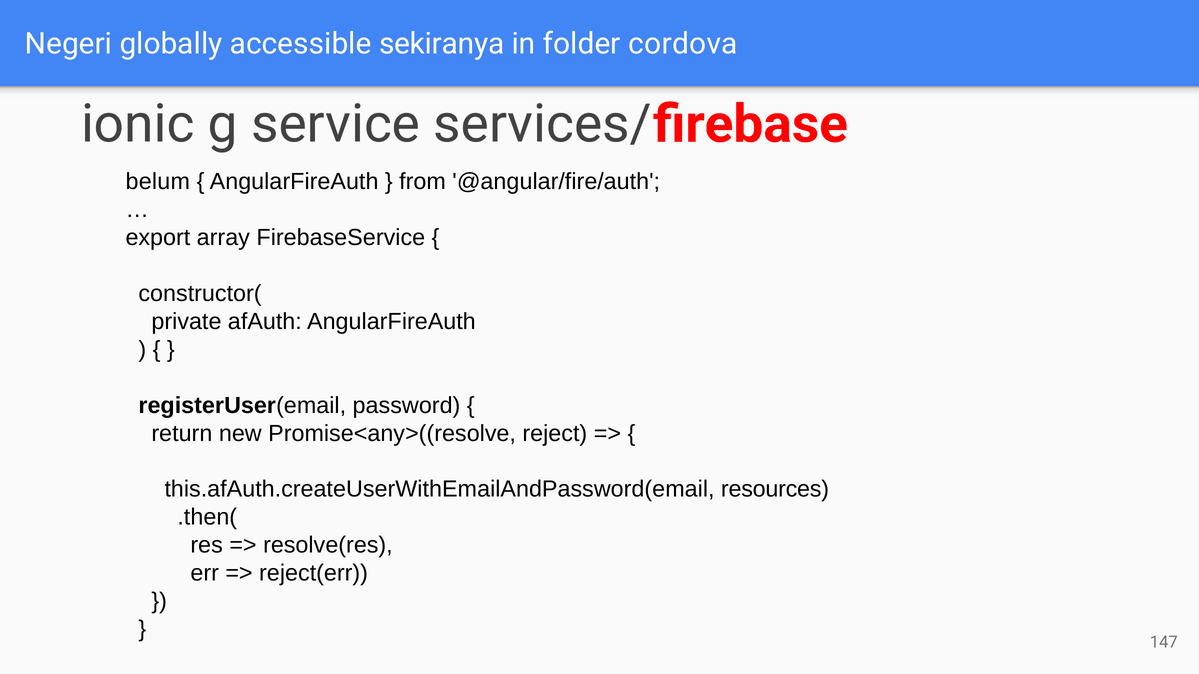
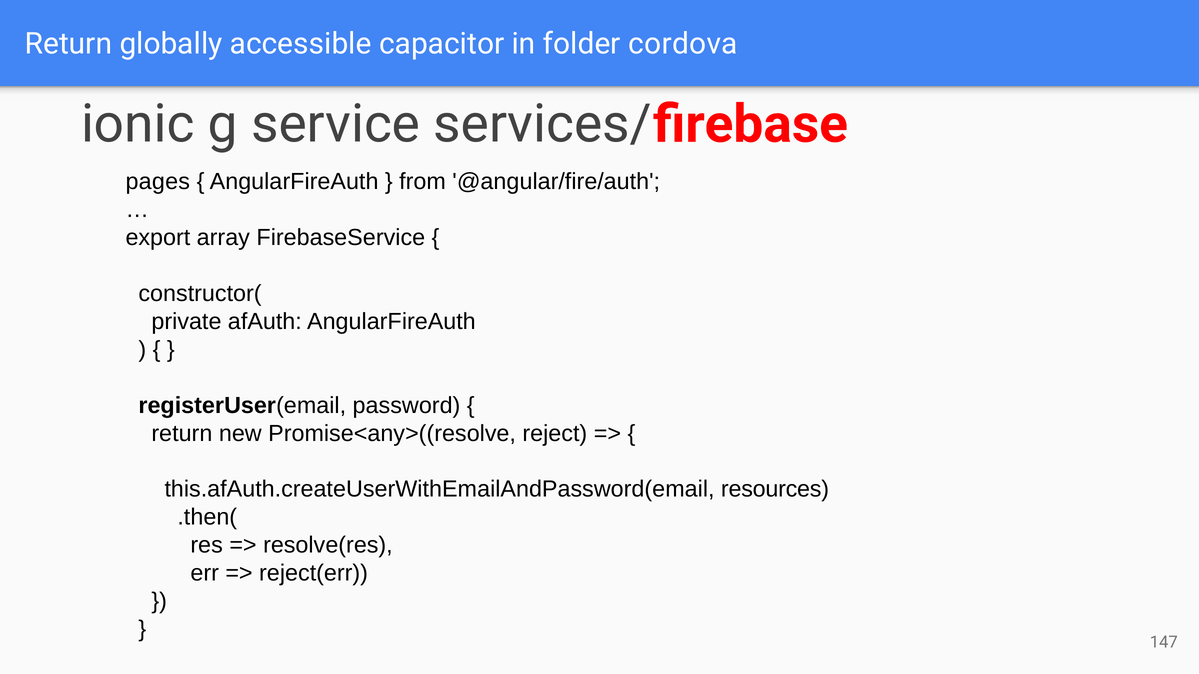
Negeri at (68, 44): Negeri -> Return
sekiranya: sekiranya -> capacitor
belum: belum -> pages
